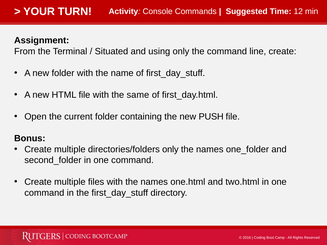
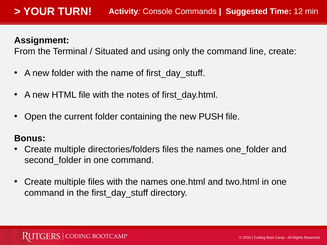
same: same -> notes
directories/folders only: only -> files
